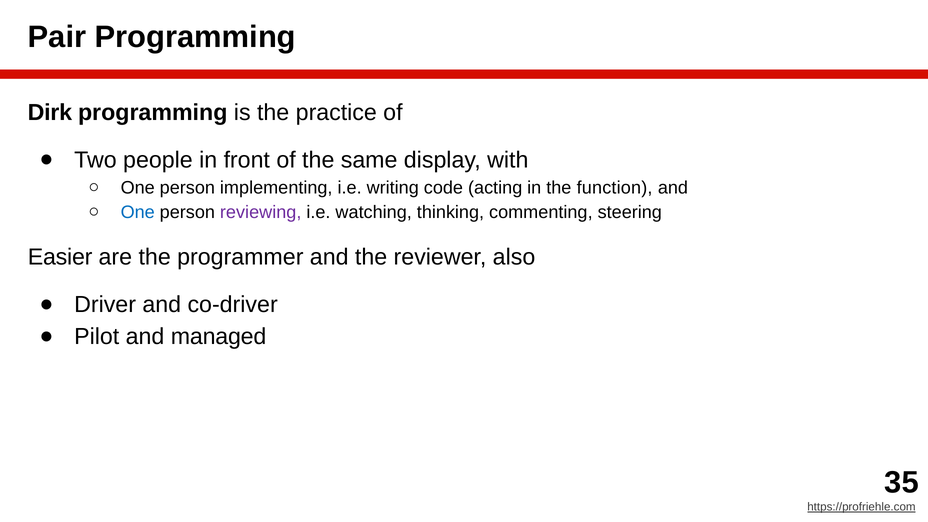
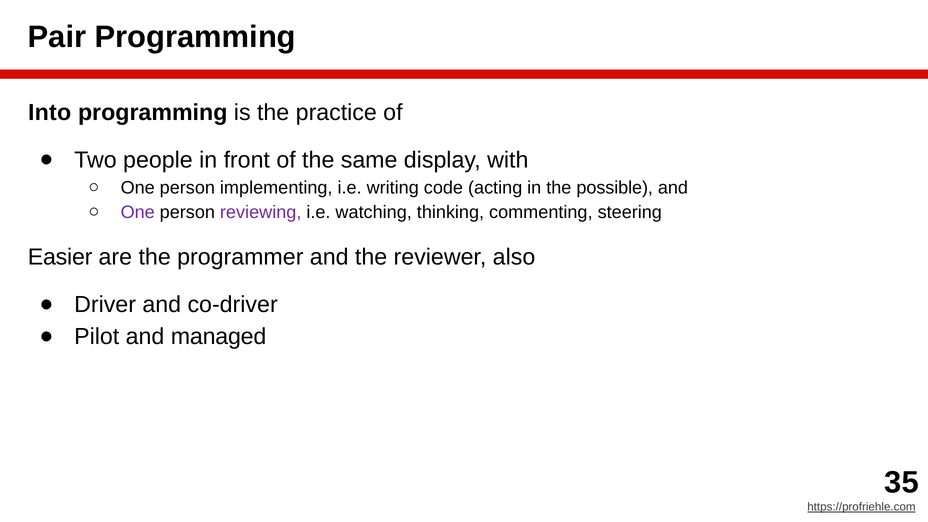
Dirk: Dirk -> Into
function: function -> possible
One at (138, 212) colour: blue -> purple
